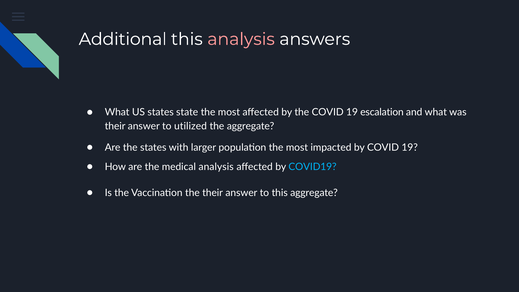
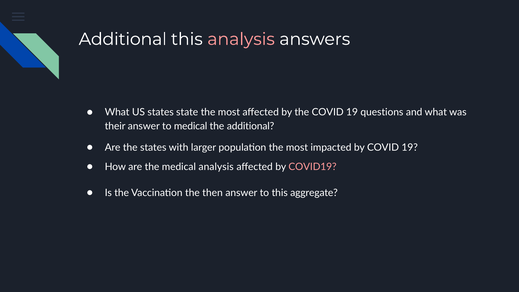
escalation: escalation -> questions
to utilized: utilized -> medical
the aggregate: aggregate -> additional
COVID19 colour: light blue -> pink
the their: their -> then
